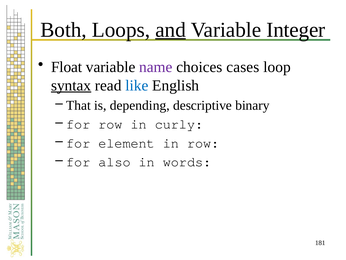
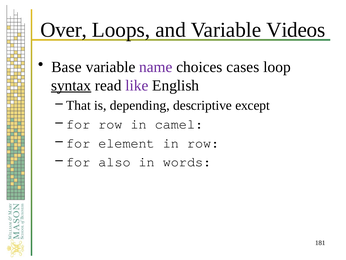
Both: Both -> Over
and underline: present -> none
Integer: Integer -> Videos
Float: Float -> Base
like colour: blue -> purple
binary: binary -> except
curly: curly -> camel
